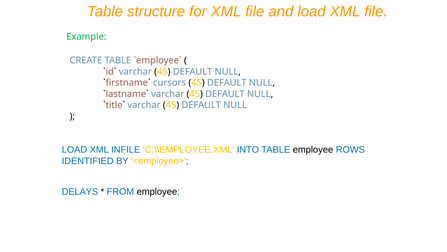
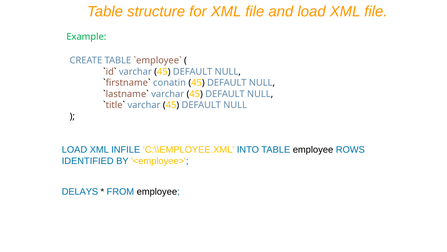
cursors: cursors -> conatin
